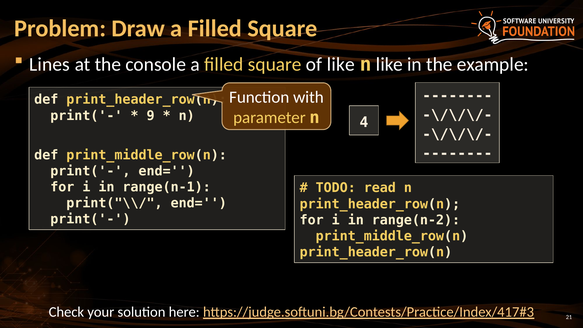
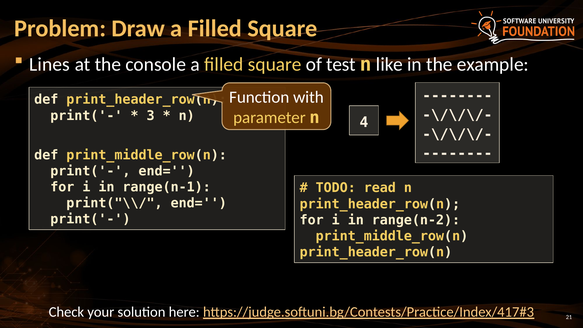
of like: like -> test
9: 9 -> 3
